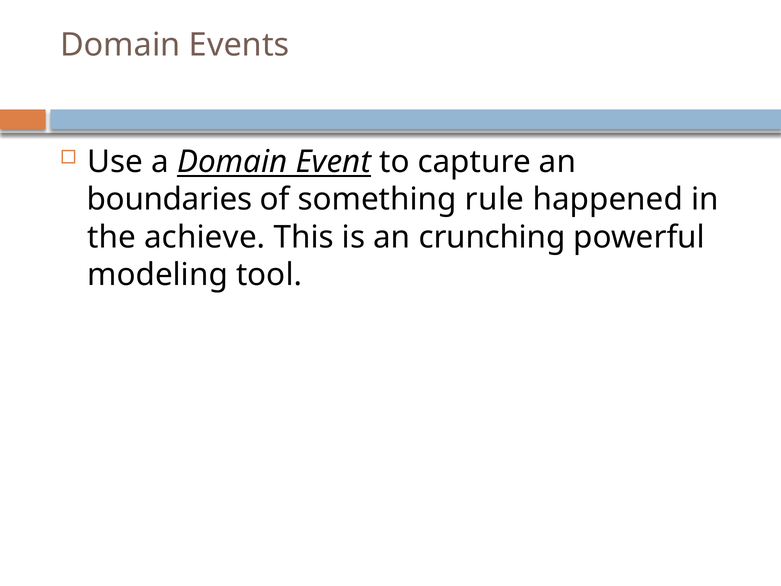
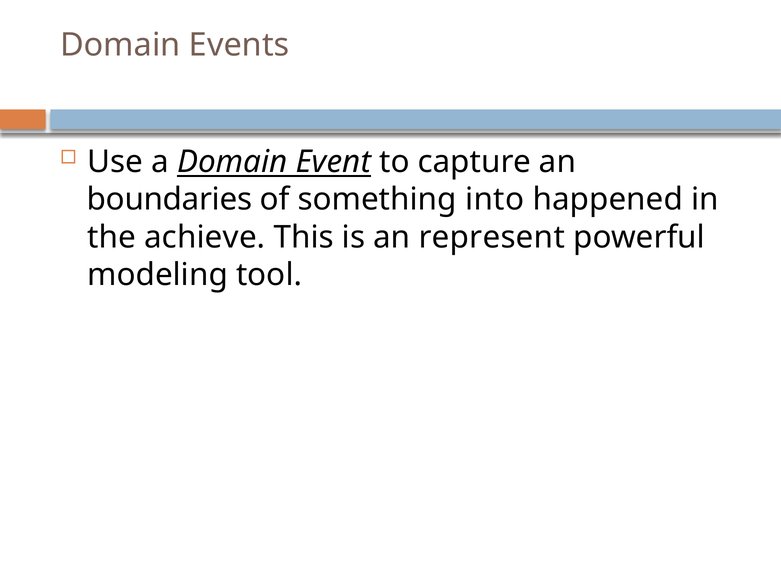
rule: rule -> into
crunching: crunching -> represent
